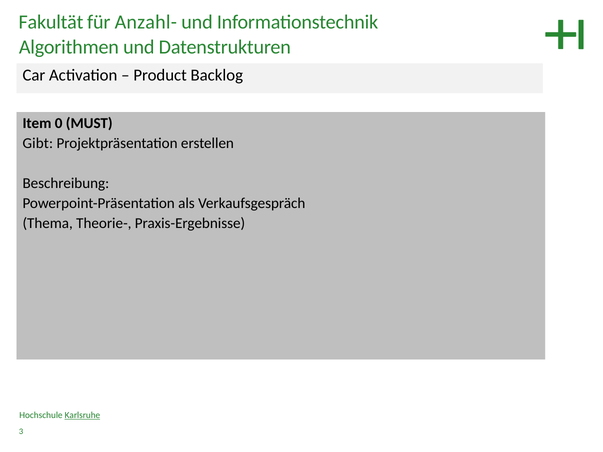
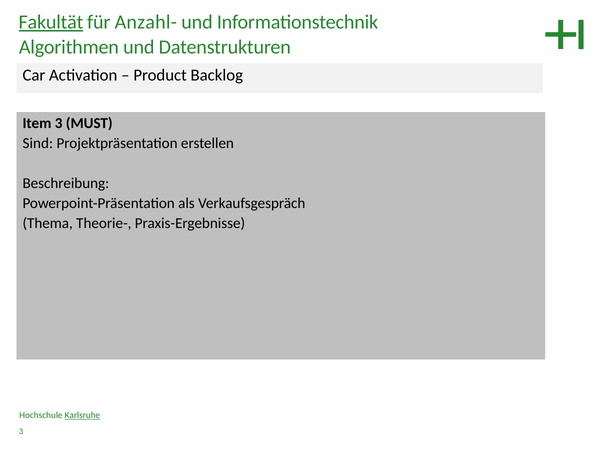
Fakultät underline: none -> present
Item 0: 0 -> 3
Gibt: Gibt -> Sind
